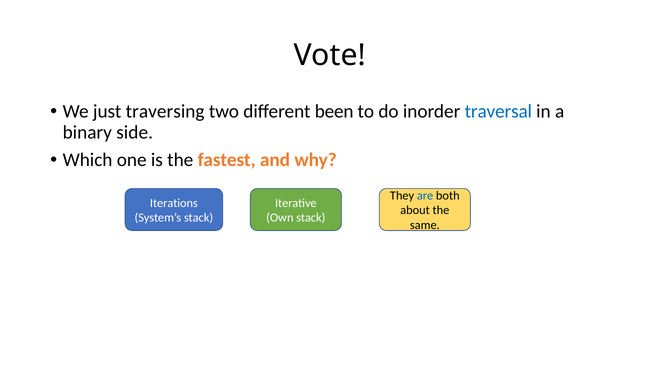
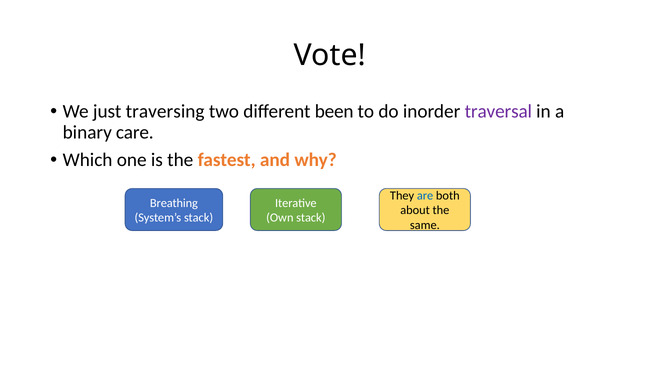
traversal colour: blue -> purple
side: side -> care
Iterations: Iterations -> Breathing
